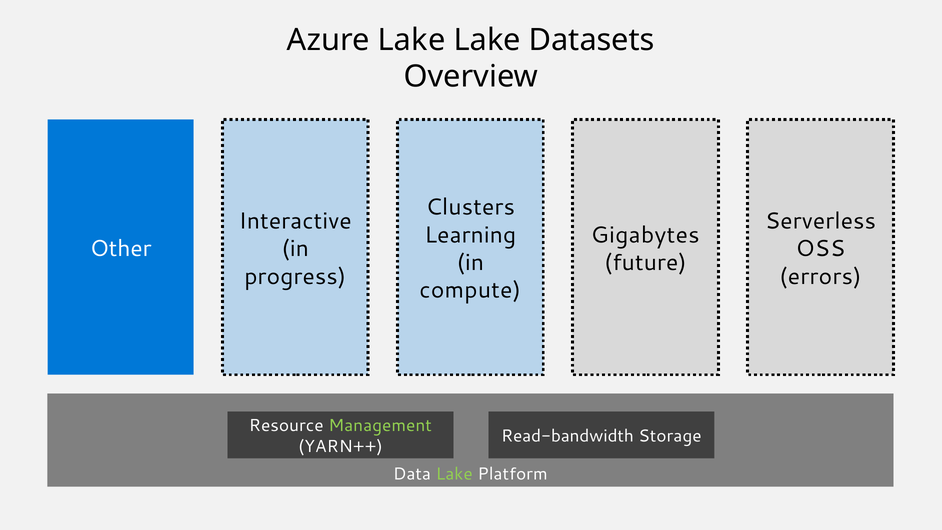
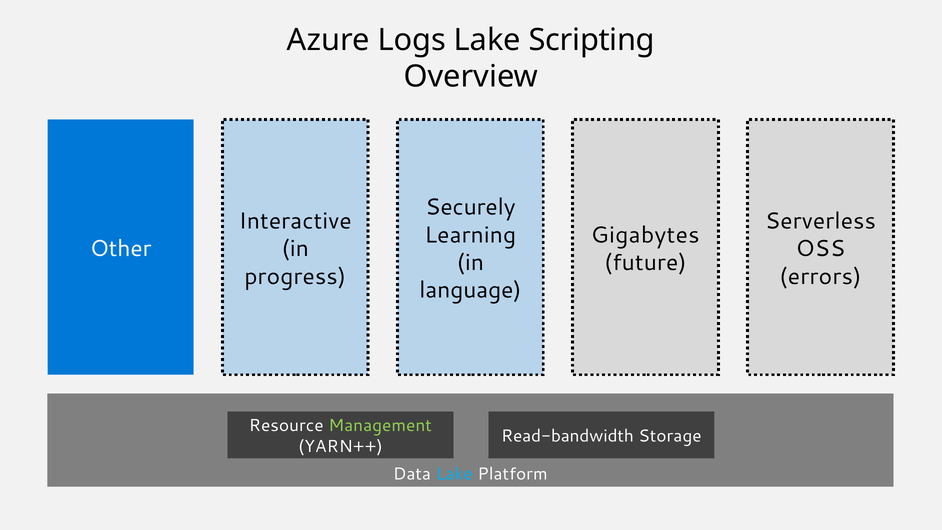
Azure Lake: Lake -> Logs
Datasets: Datasets -> Scripting
Clusters: Clusters -> Securely
compute: compute -> language
Lake at (454, 474) colour: light green -> light blue
